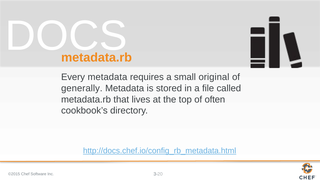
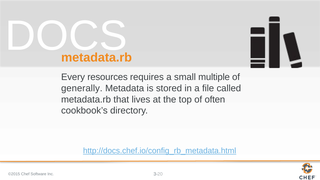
Every metadata: metadata -> resources
original: original -> multiple
